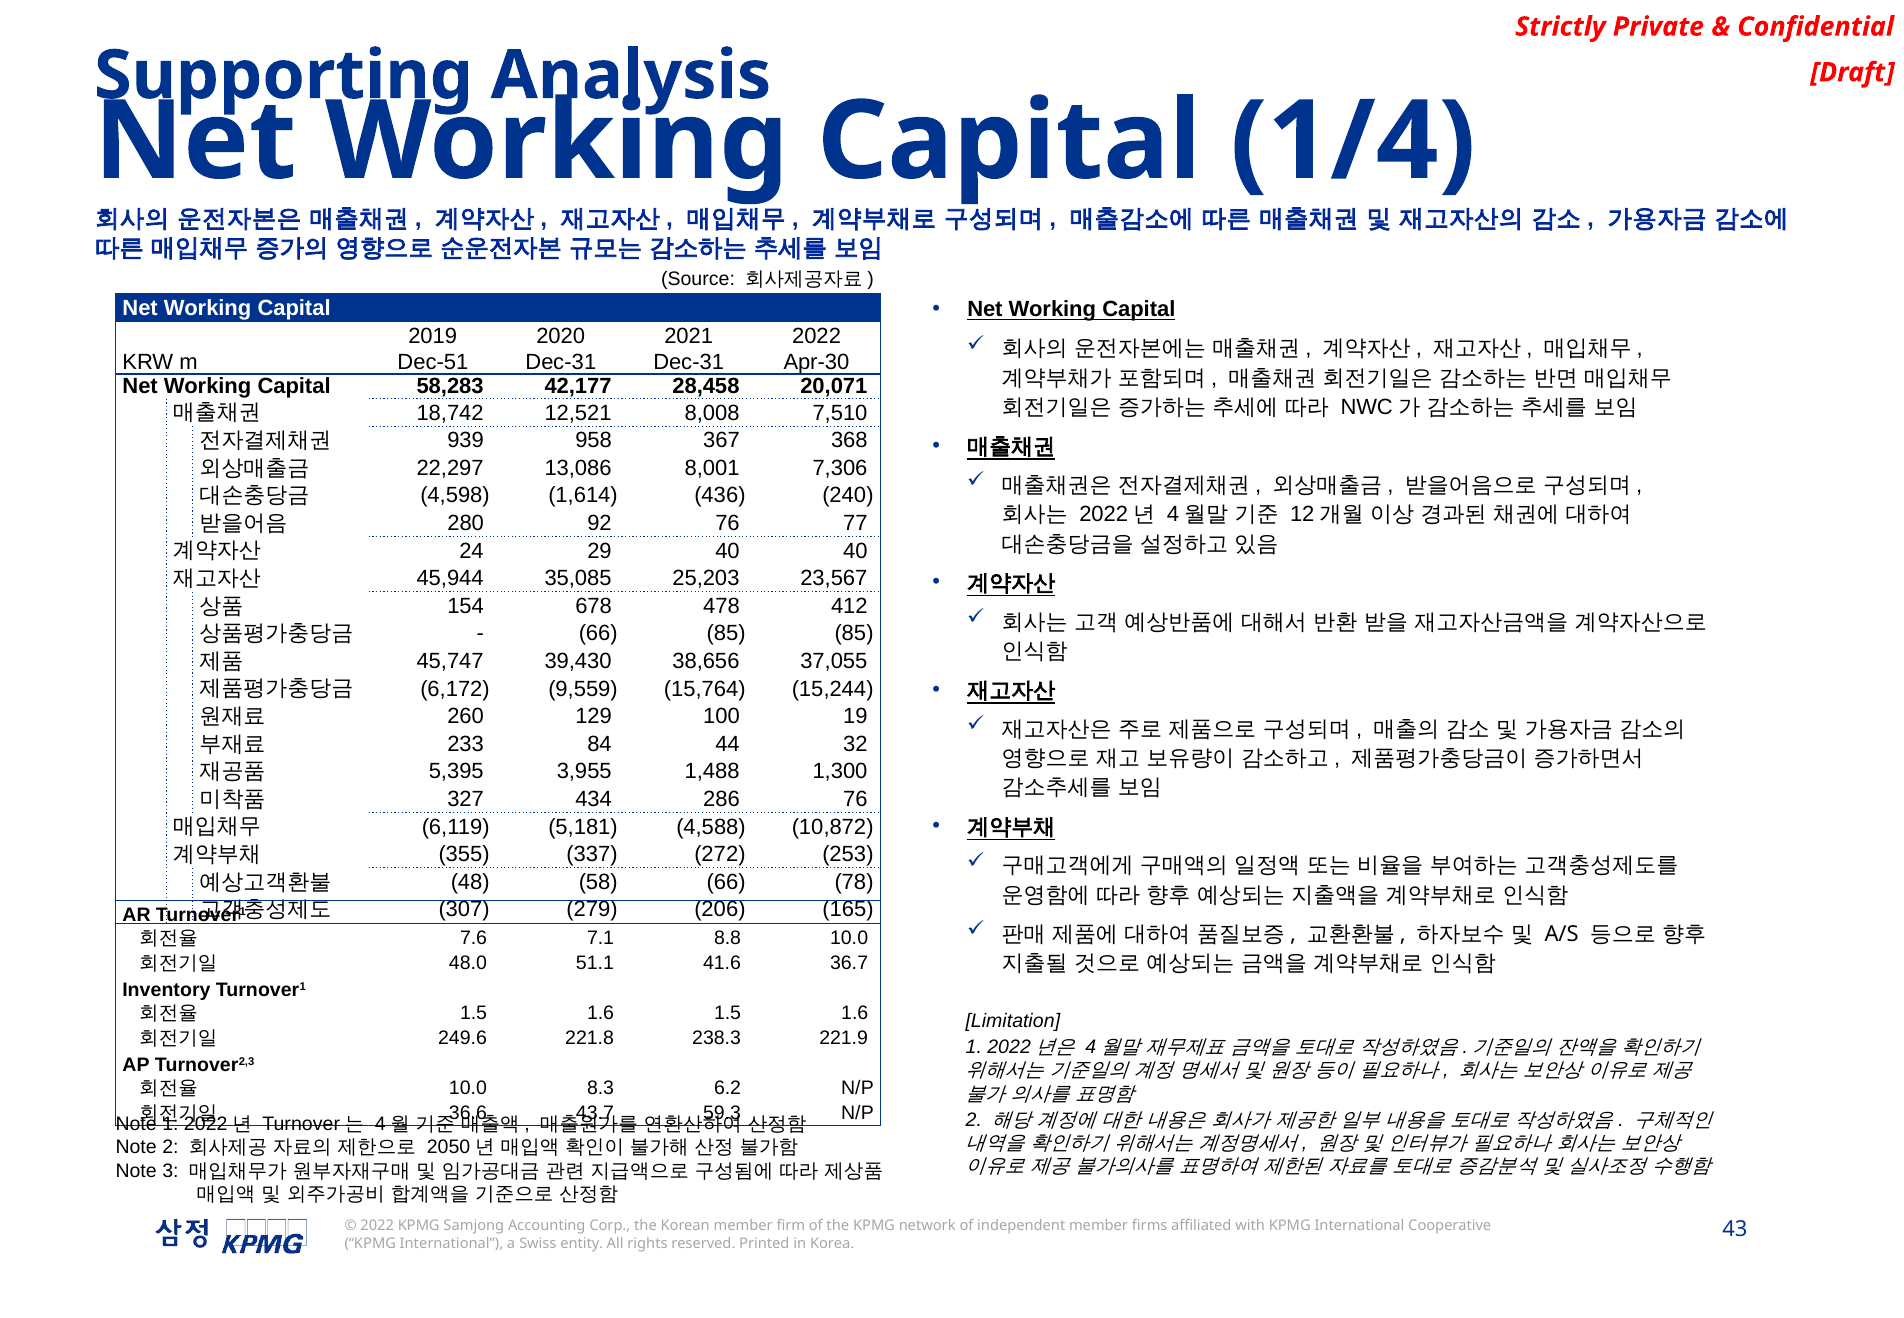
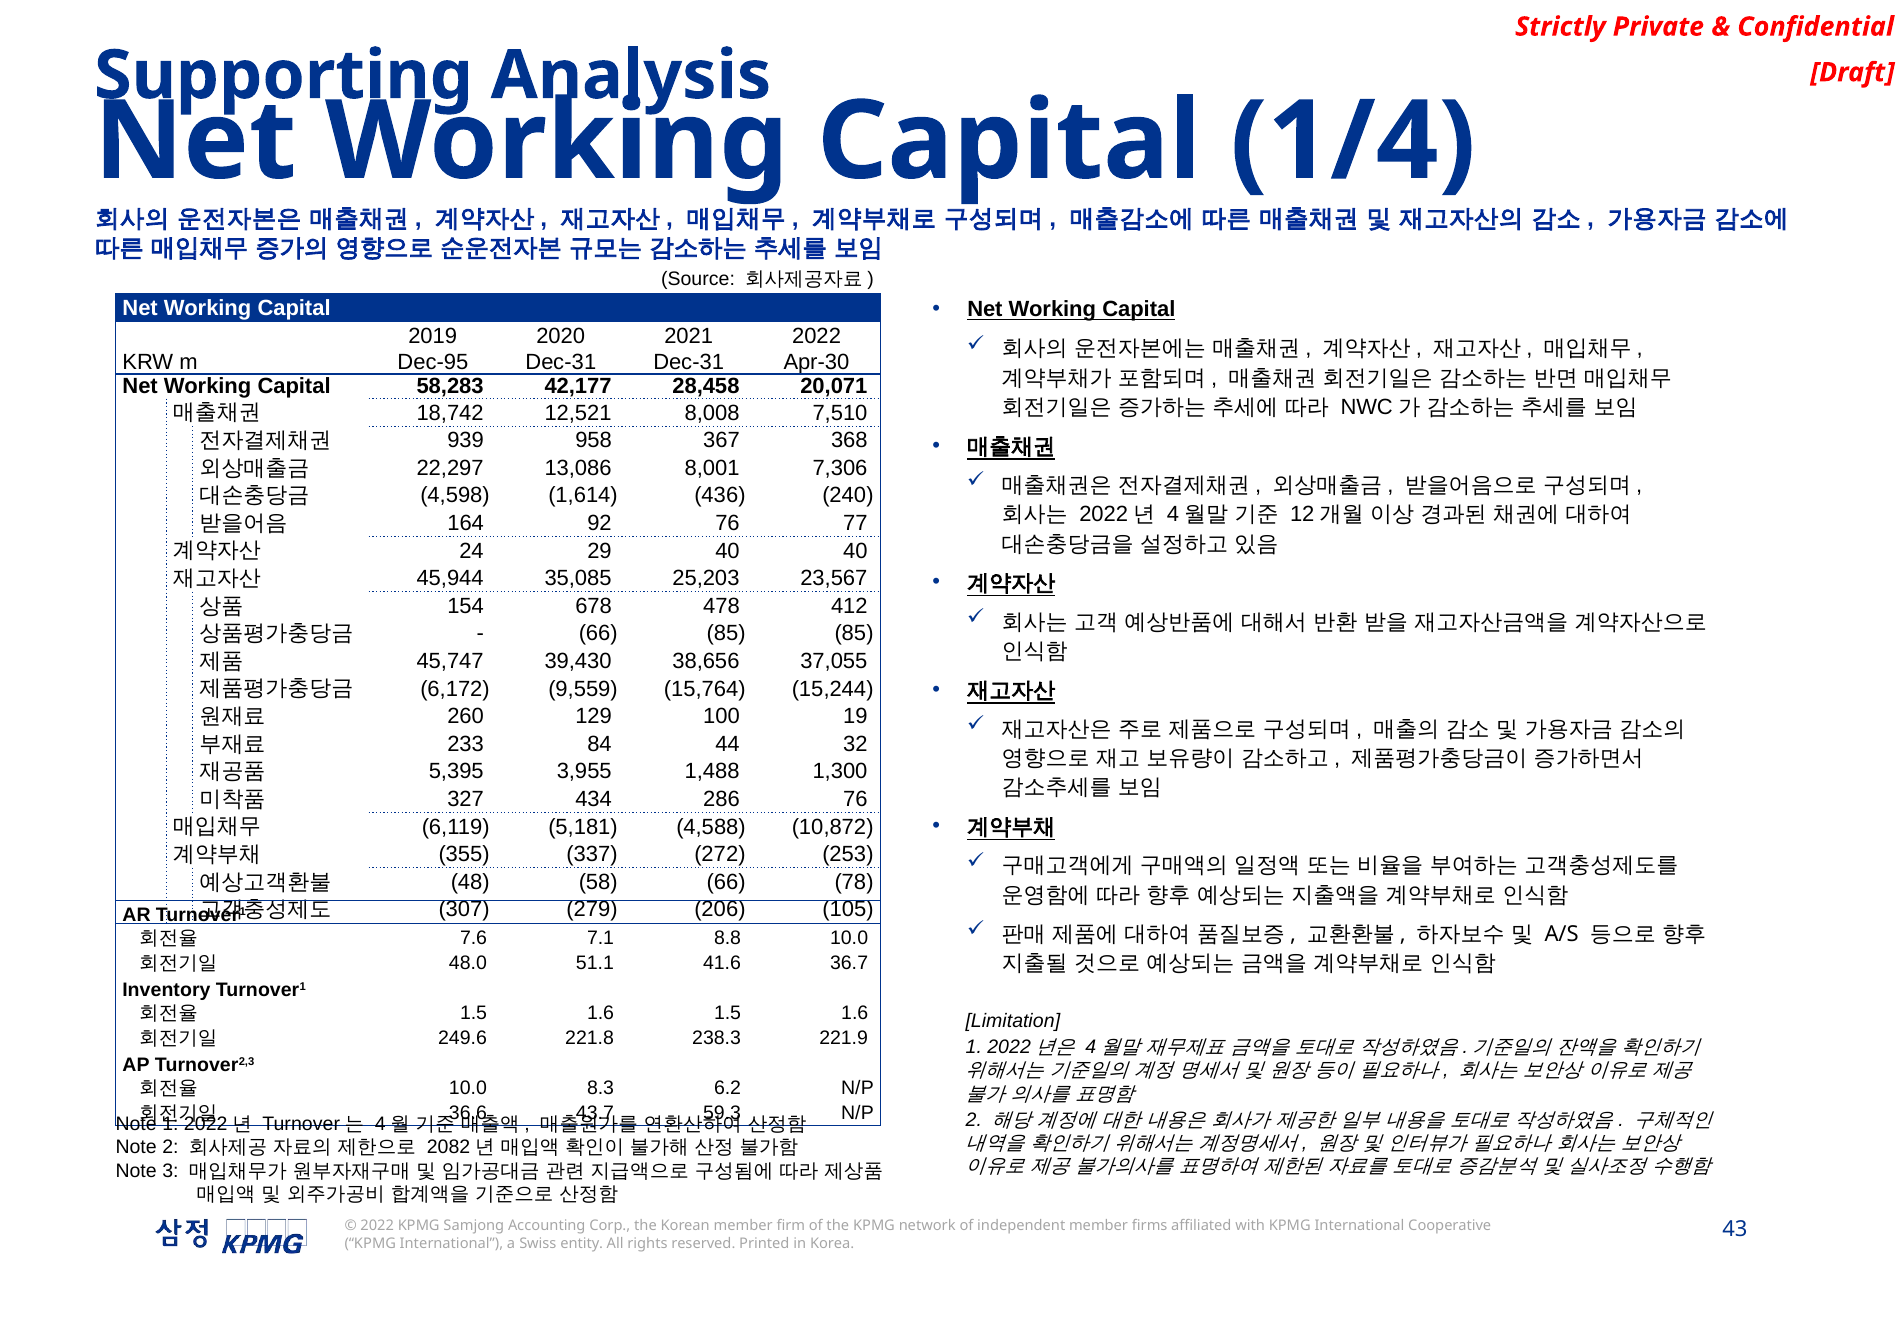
Dec-51: Dec-51 -> Dec-95
280: 280 -> 164
165: 165 -> 105
2050: 2050 -> 2082
